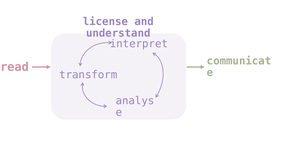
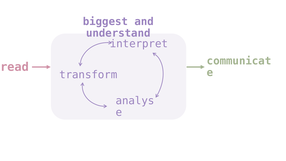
license: license -> biggest
